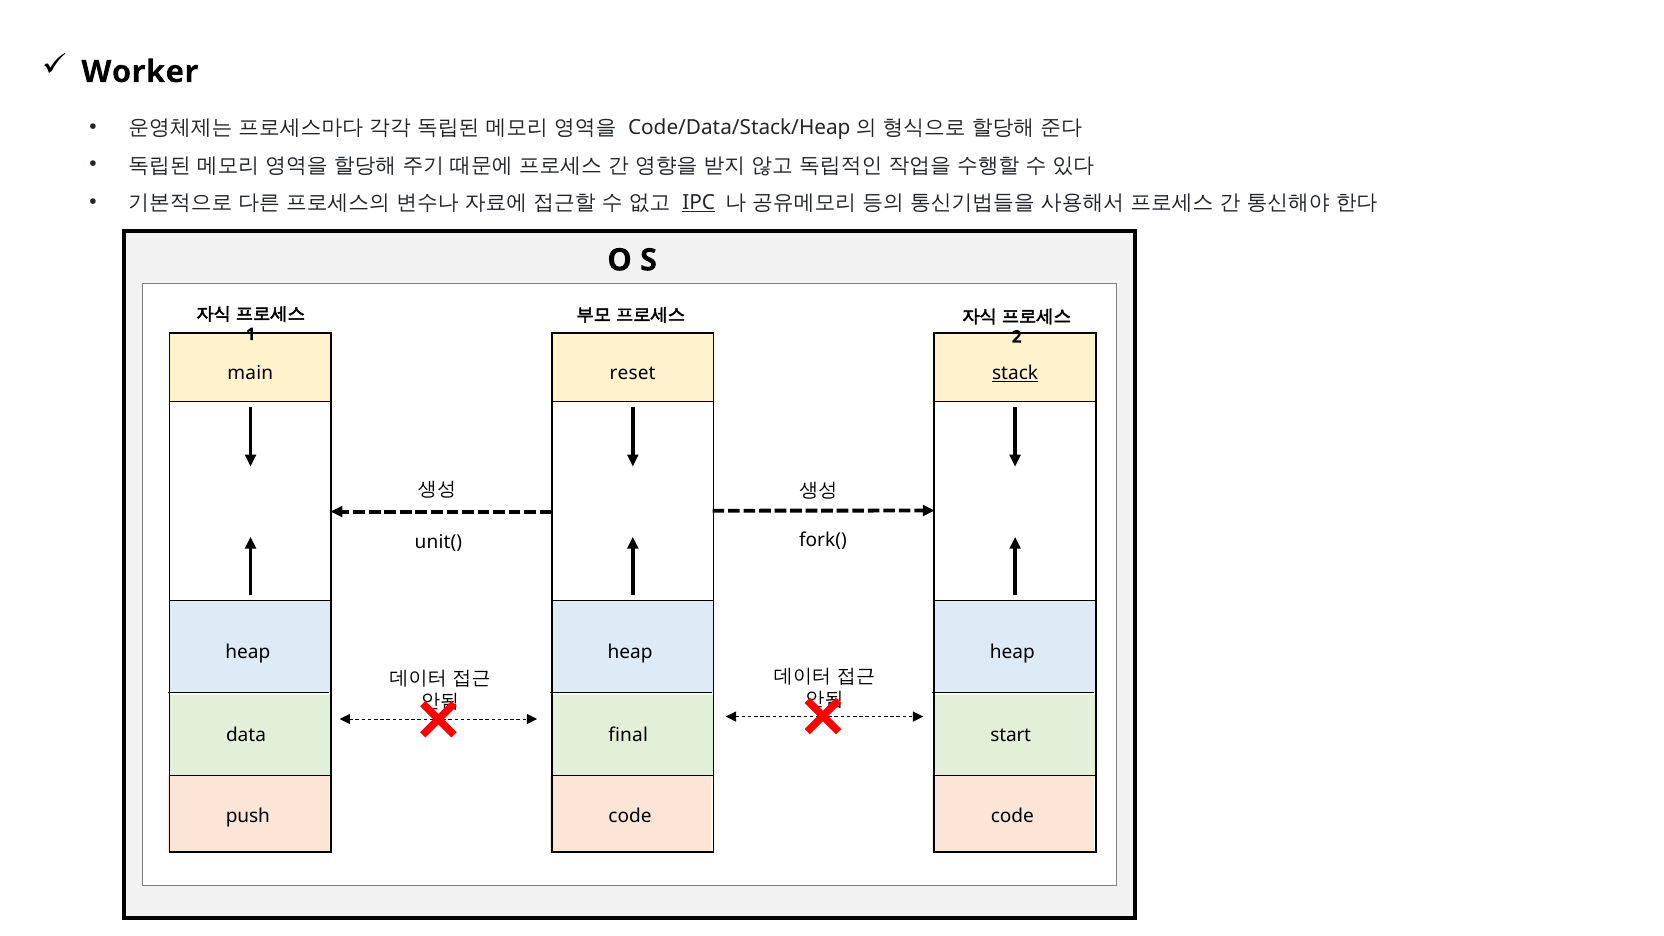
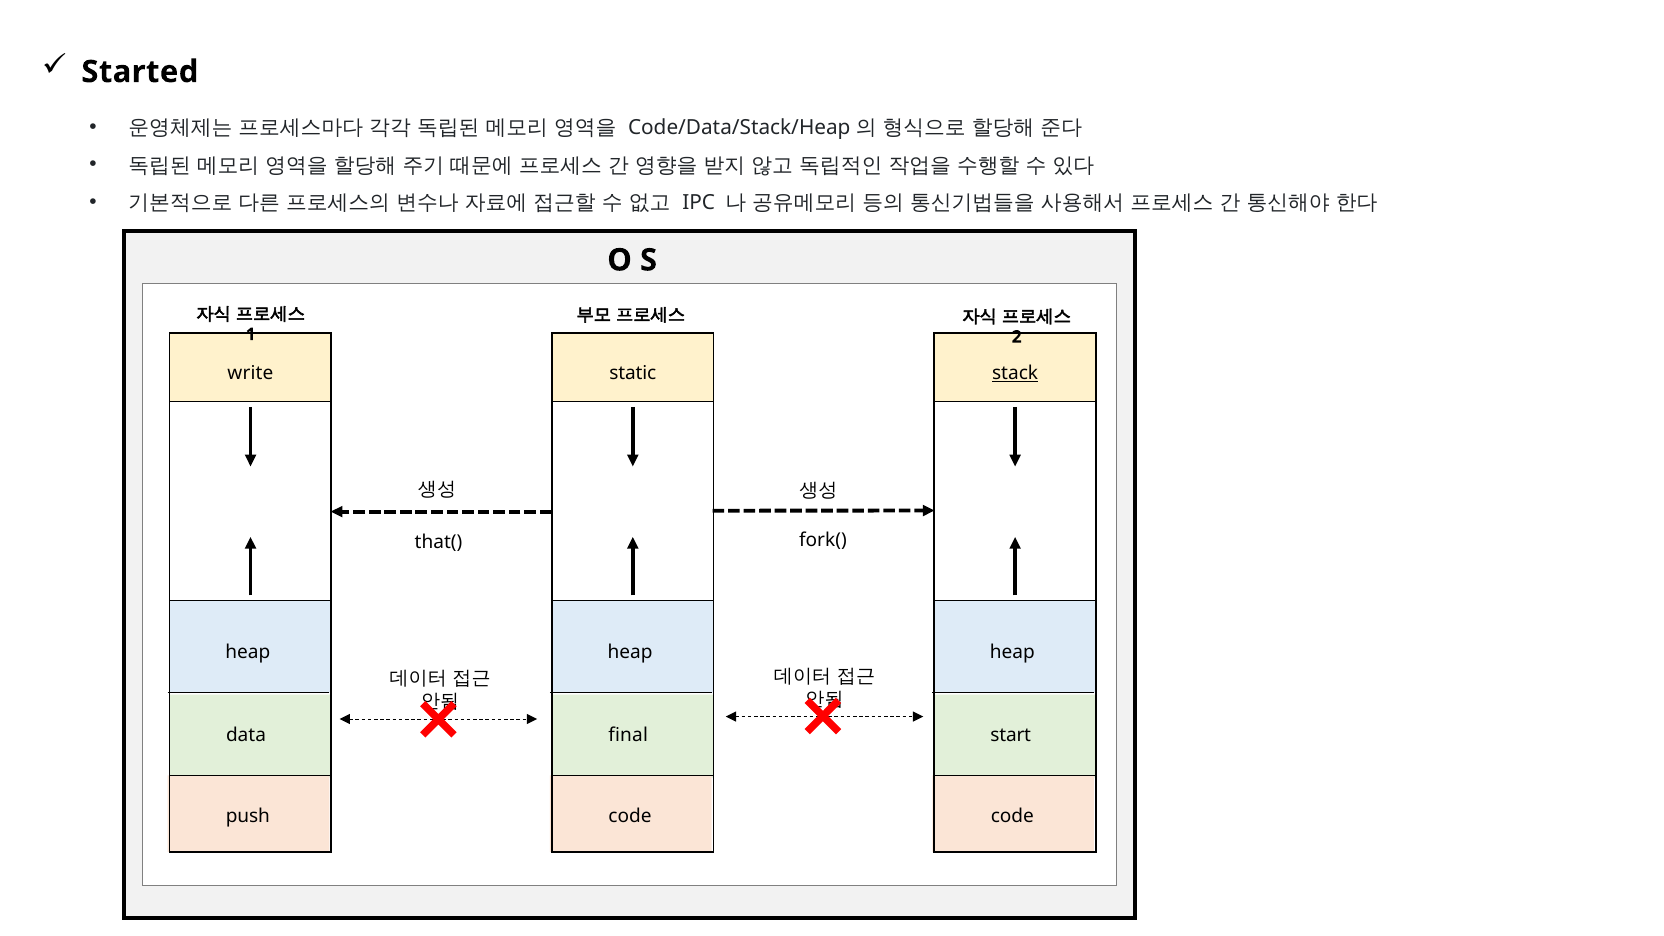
Worker: Worker -> Started
IPC underline: present -> none
main: main -> write
reset: reset -> static
unit(: unit( -> that(
